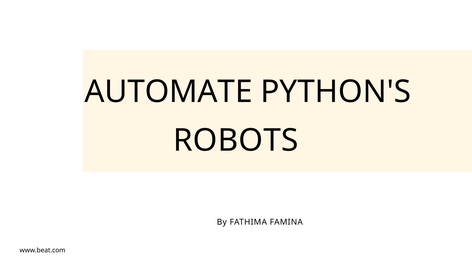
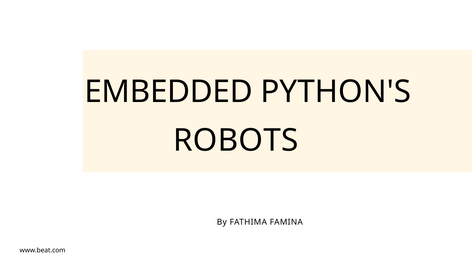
AUTOMATE: AUTOMATE -> EMBEDDED
